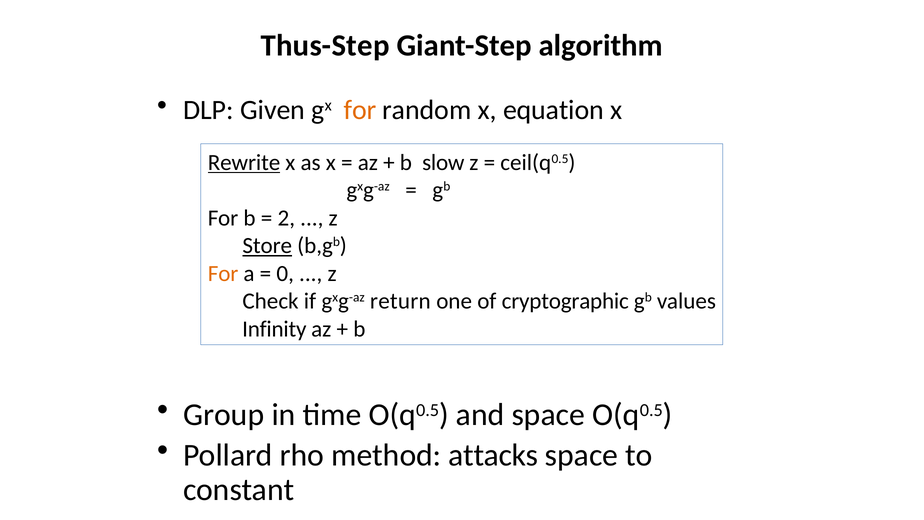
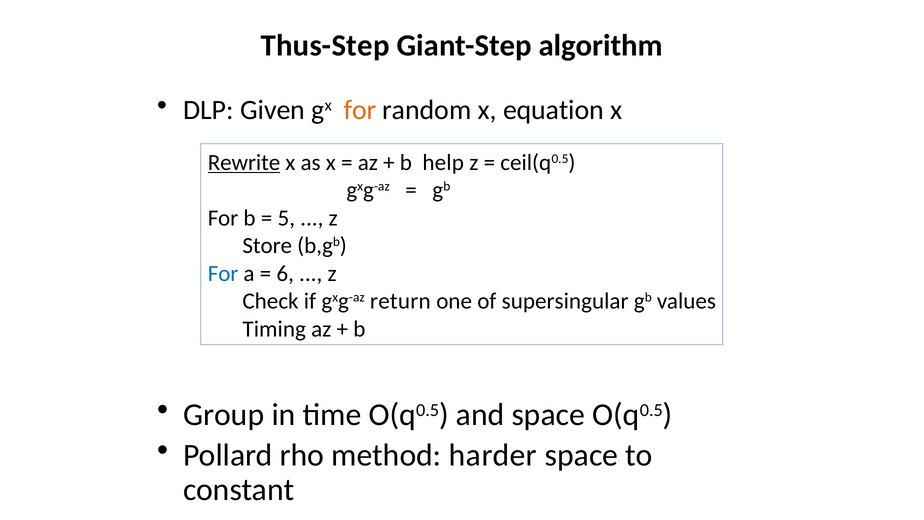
slow: slow -> help
2: 2 -> 5
Store underline: present -> none
For at (223, 273) colour: orange -> blue
0: 0 -> 6
cryptographic: cryptographic -> supersingular
Infinity: Infinity -> Timing
attacks: attacks -> harder
